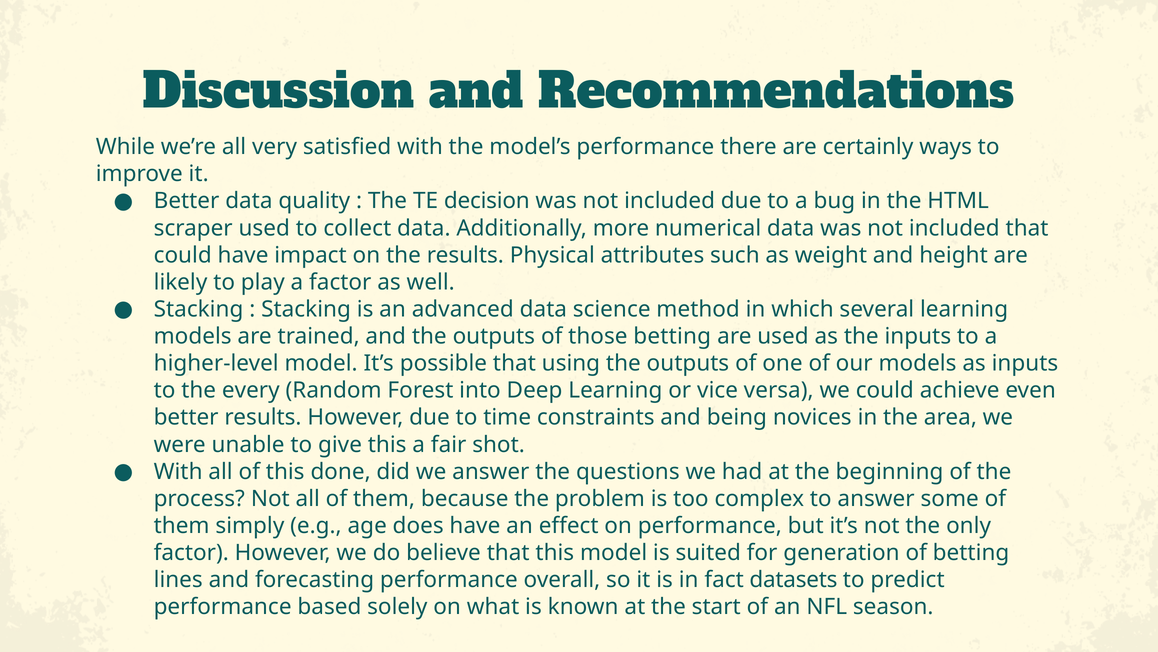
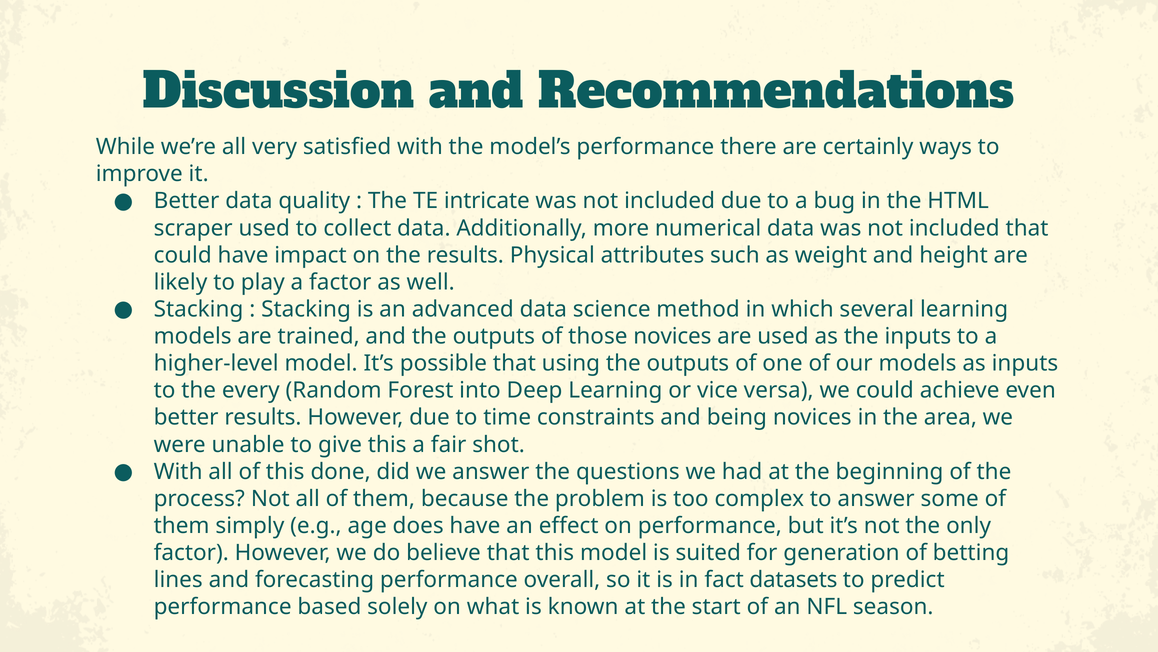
decision: decision -> intricate
those betting: betting -> novices
